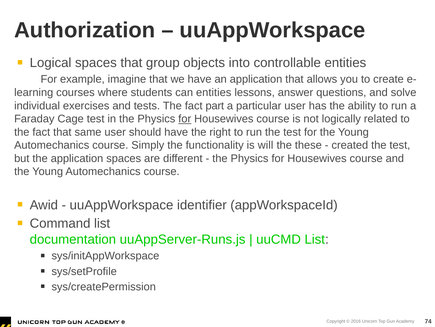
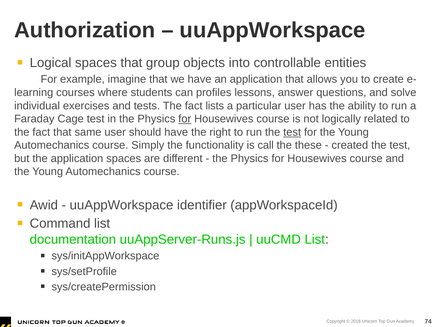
can entities: entities -> profiles
part: part -> lists
test at (292, 132) underline: none -> present
will: will -> call
